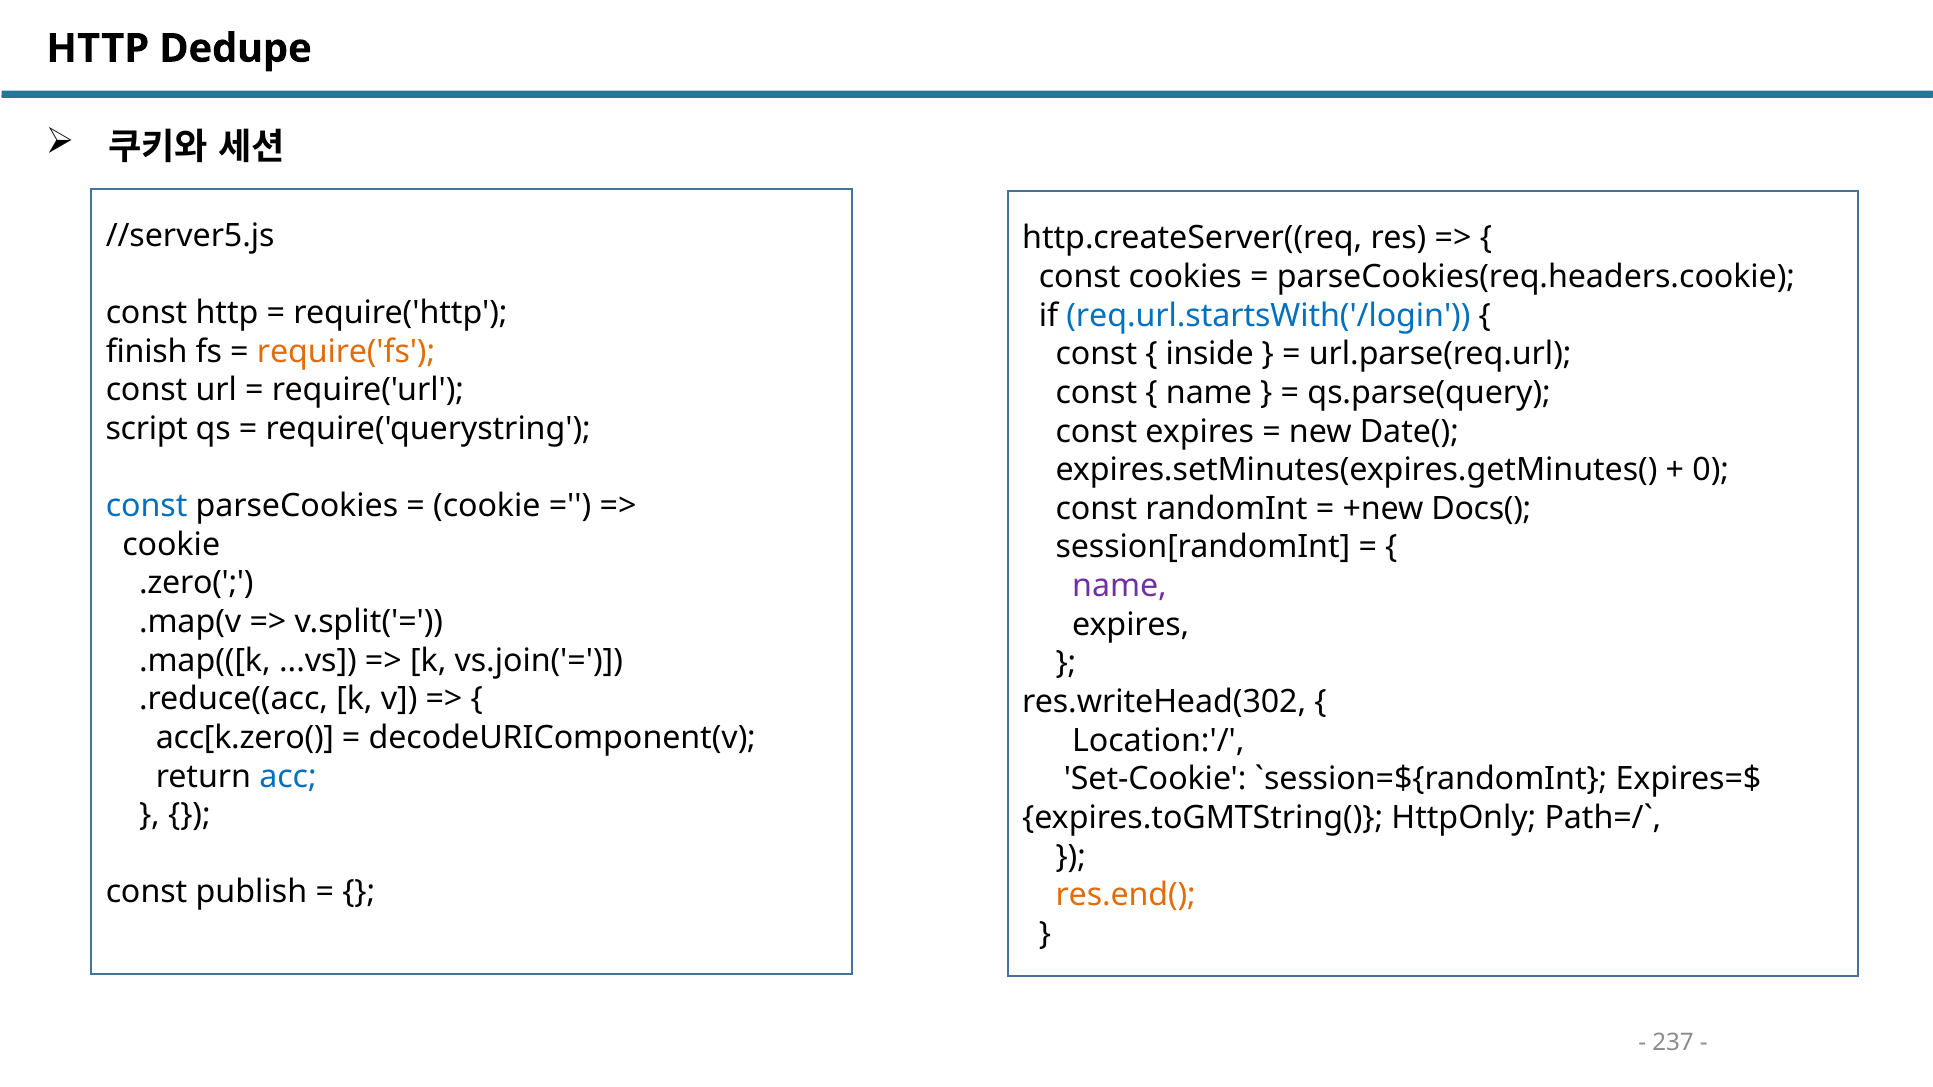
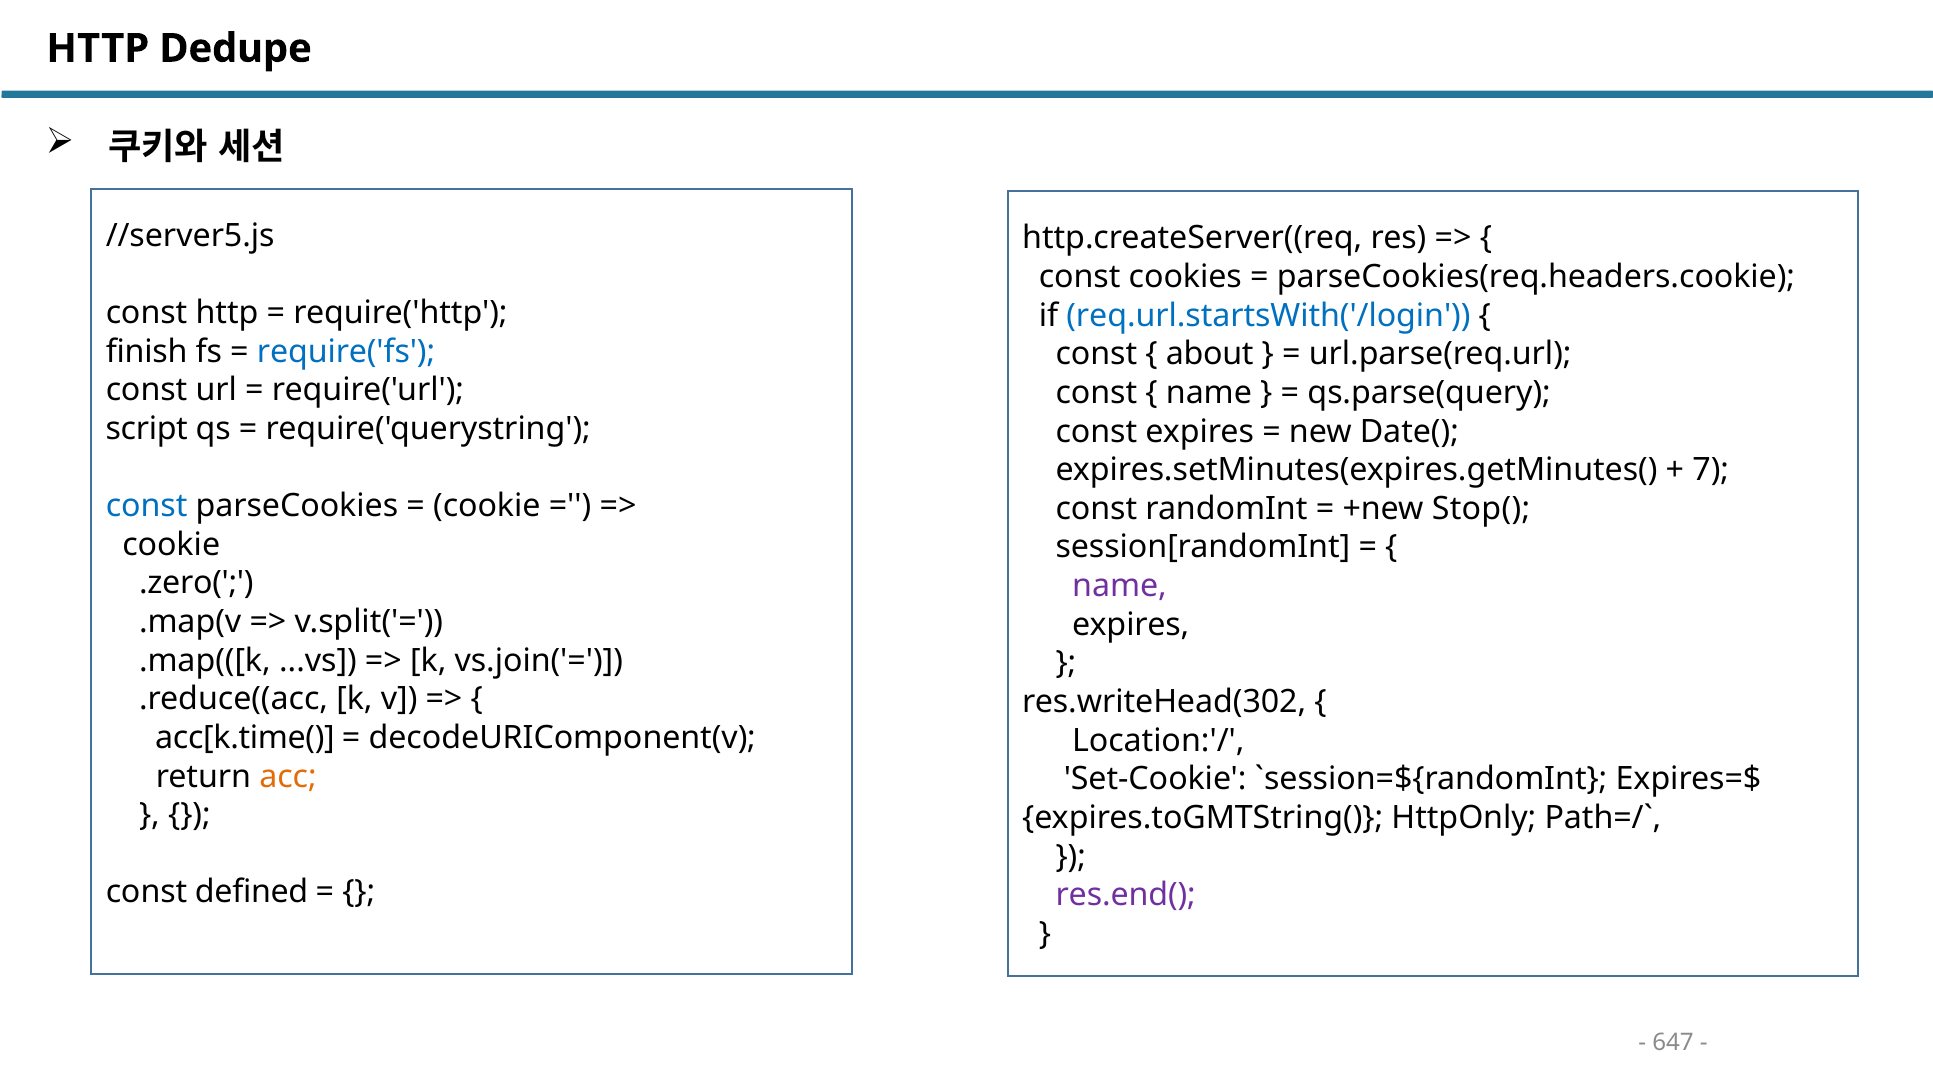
require('fs colour: orange -> blue
inside: inside -> about
0: 0 -> 7
Docs(: Docs( -> Stop(
acc[k.zero(: acc[k.zero( -> acc[k.time(
acc colour: blue -> orange
publish: publish -> defined
res.end( colour: orange -> purple
237: 237 -> 647
